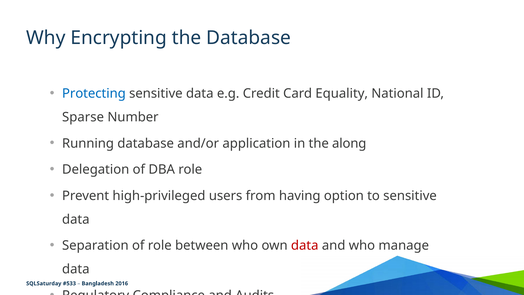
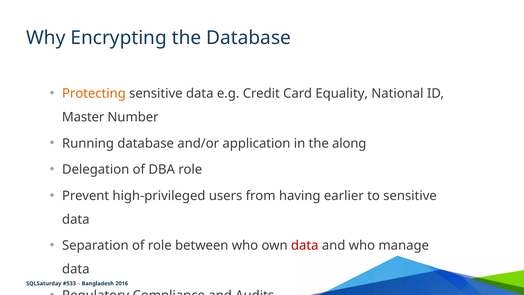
Protecting colour: blue -> orange
Sparse: Sparse -> Master
option: option -> earlier
